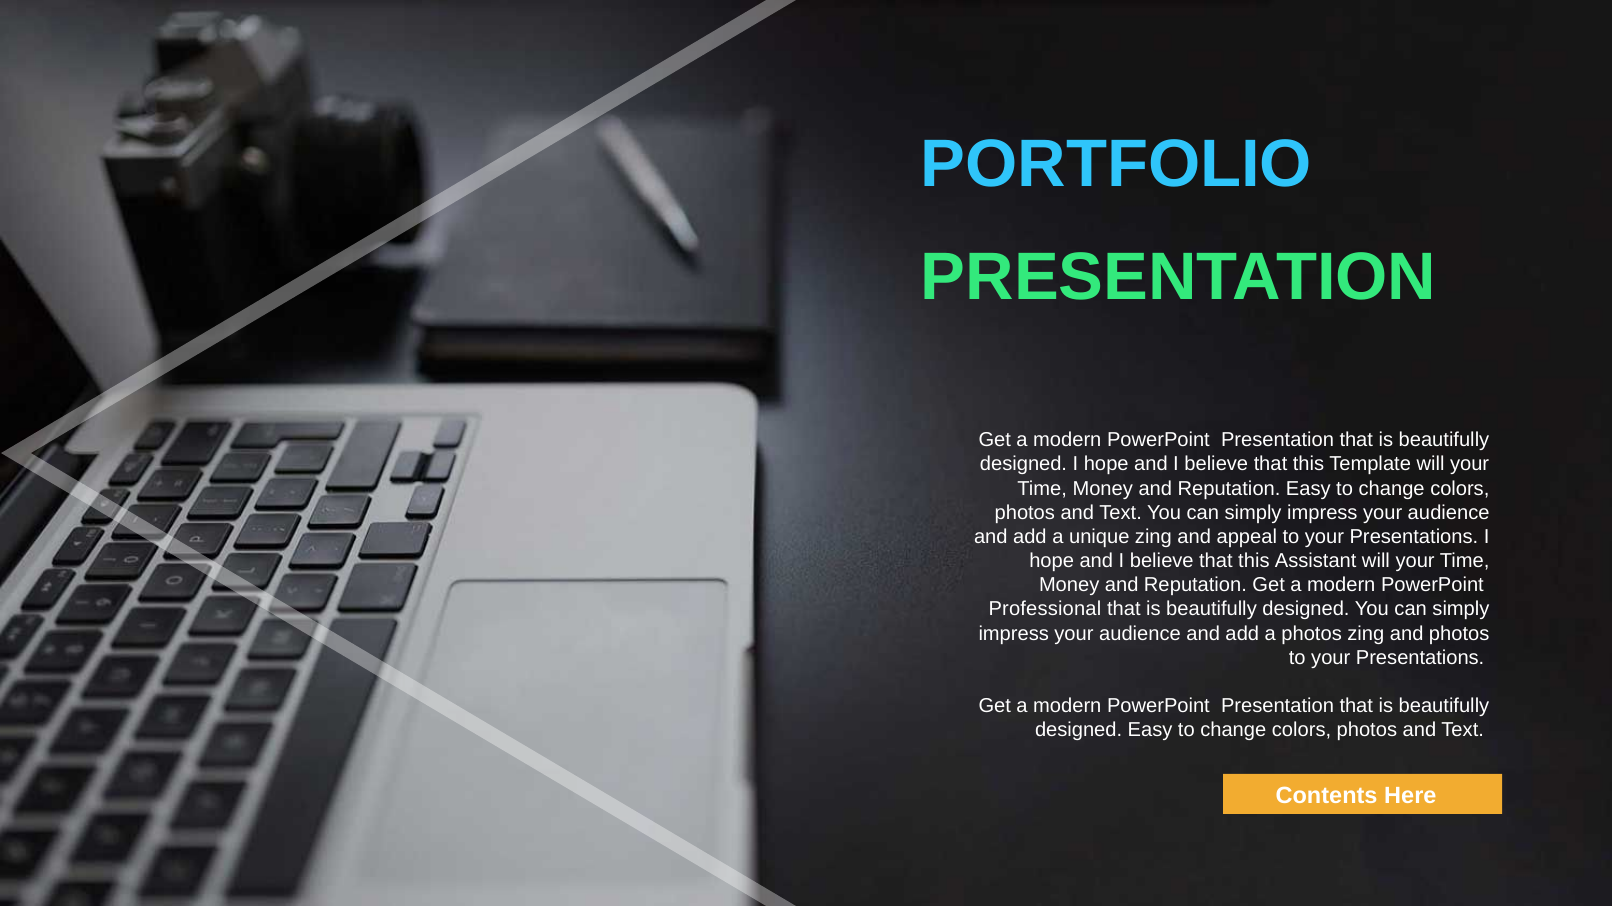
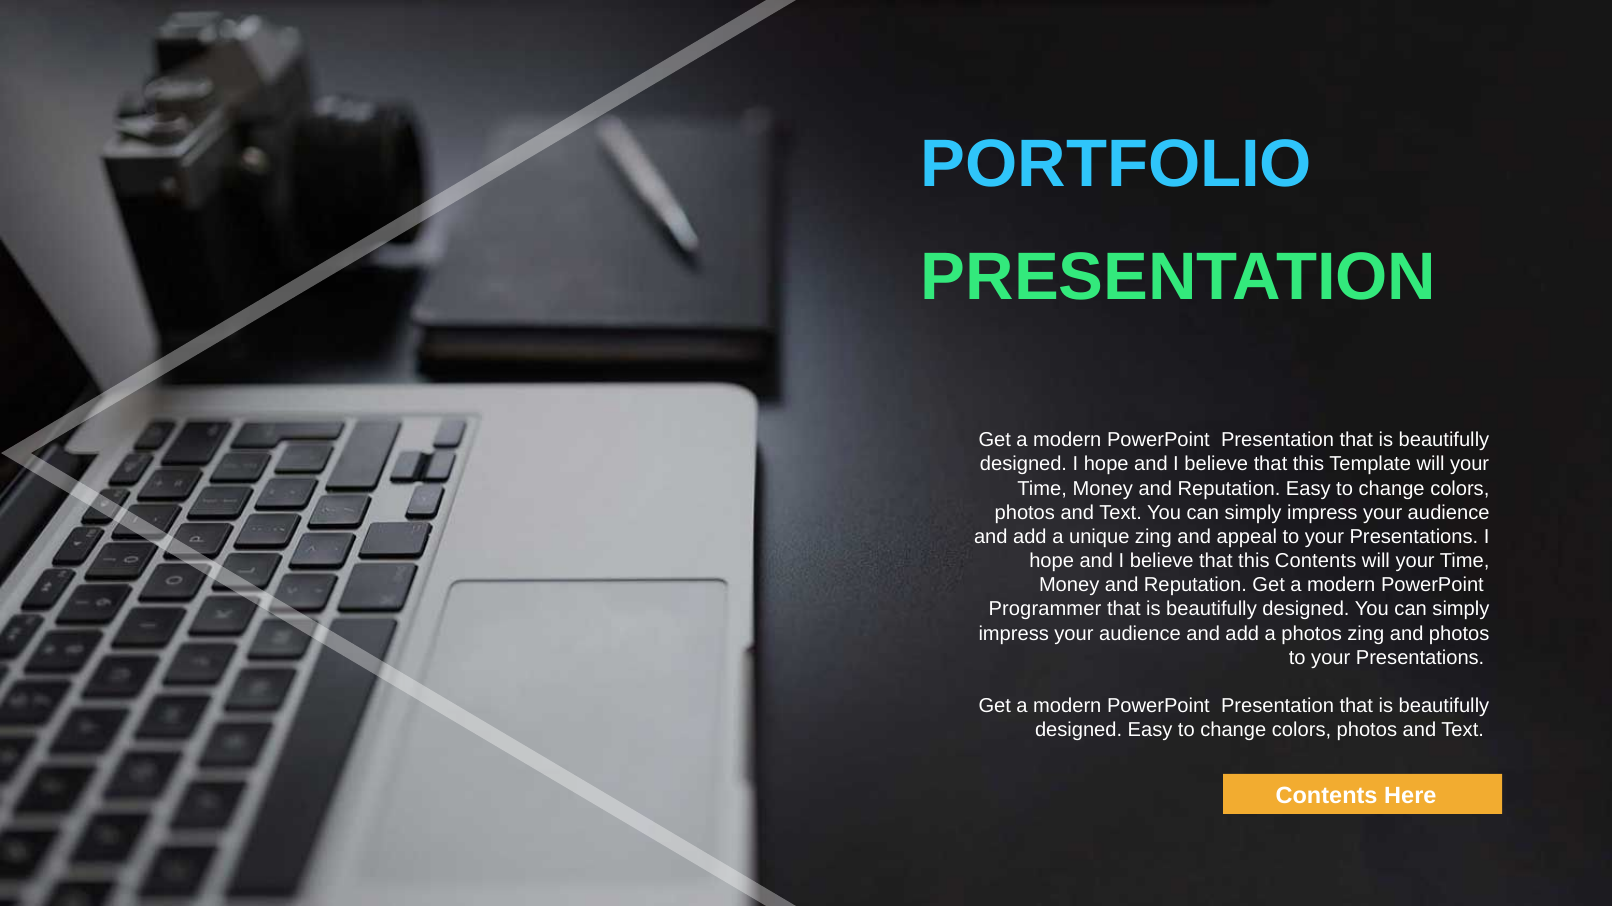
this Assistant: Assistant -> Contents
Professional: Professional -> Programmer
